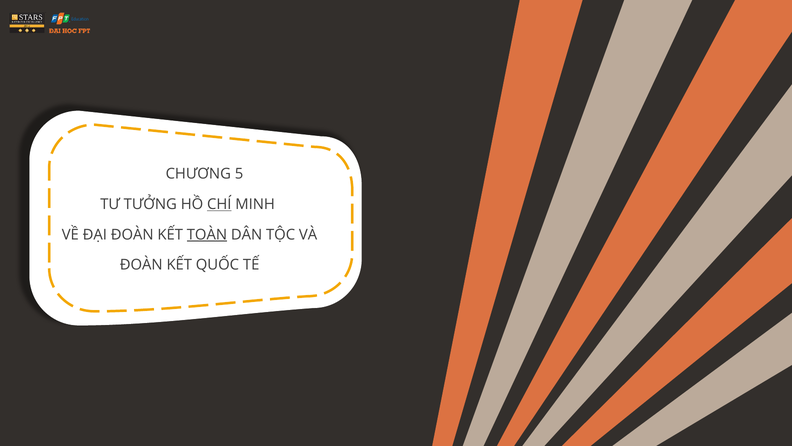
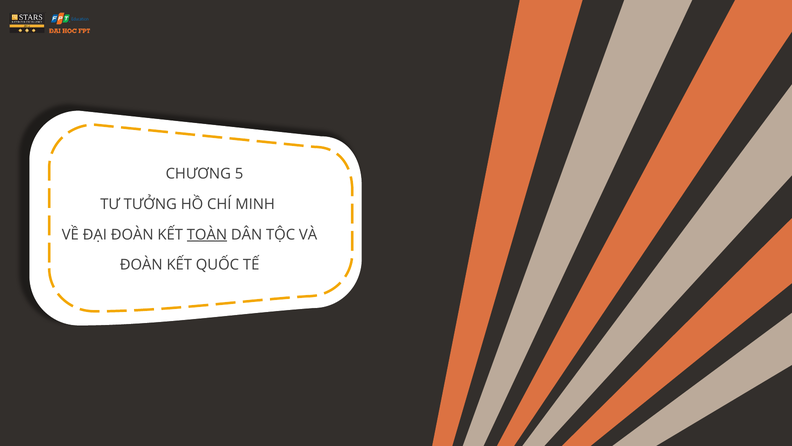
CHÍ underline: present -> none
